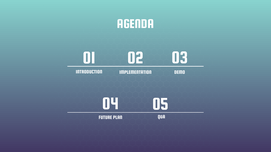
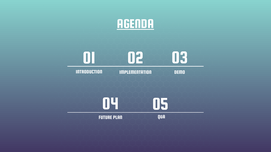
AGENDA underline: none -> present
